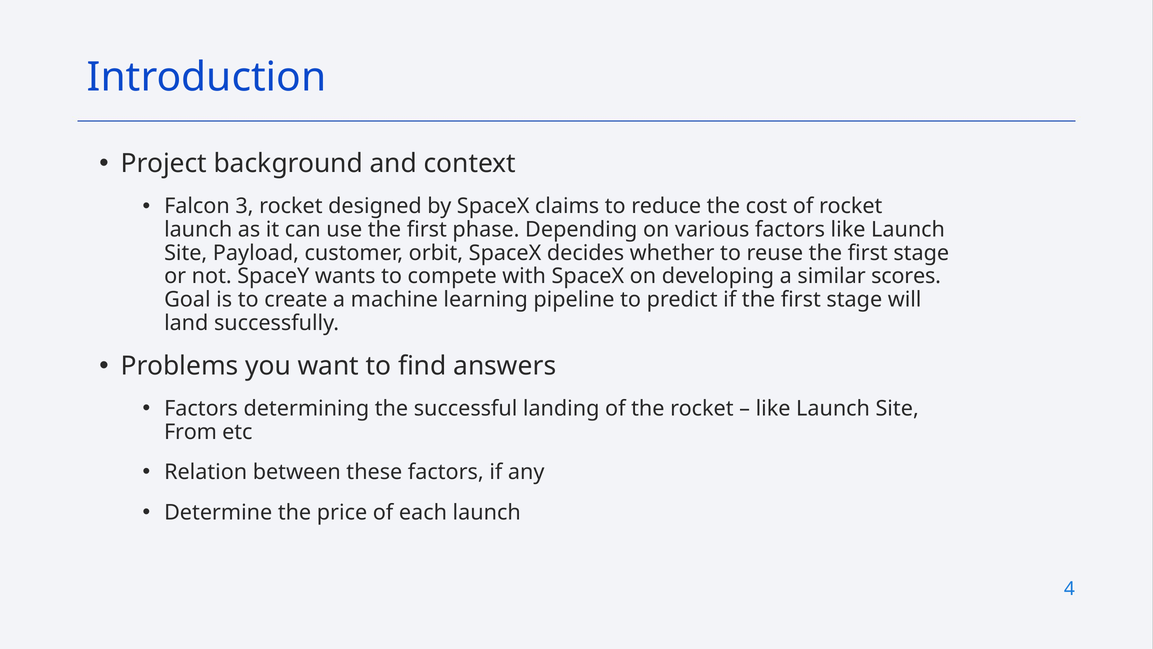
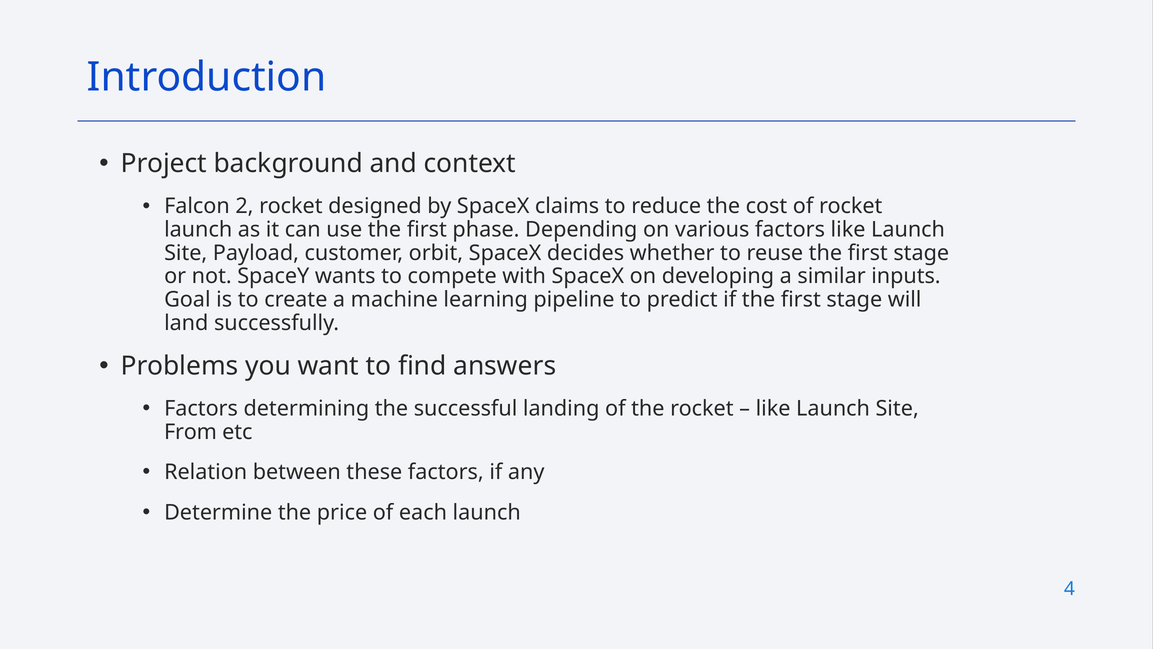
3: 3 -> 2
scores: scores -> inputs
